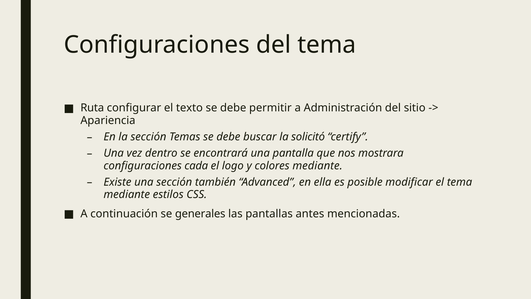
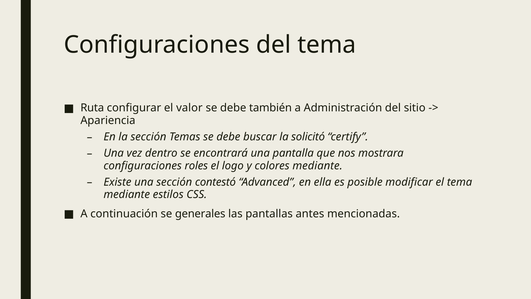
texto: texto -> valor
permitir: permitir -> también
cada: cada -> roles
también: también -> contestó
